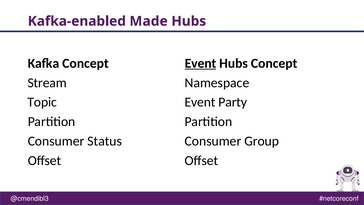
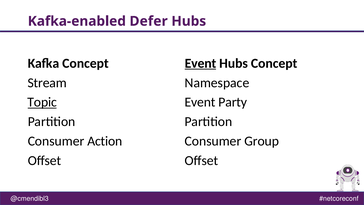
Made: Made -> Defer
Topic underline: none -> present
Status: Status -> Action
